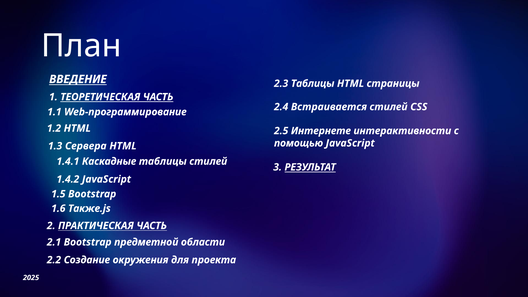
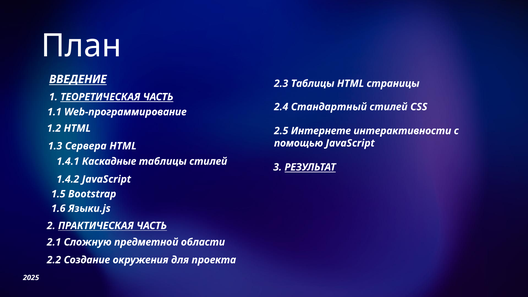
Встраивается: Встраивается -> Стандартный
Также.js: Также.js -> Языки.js
2.1 Bootstrap: Bootstrap -> Сложную
